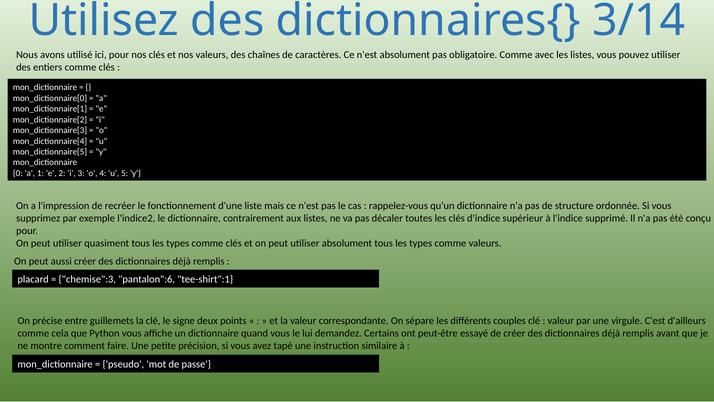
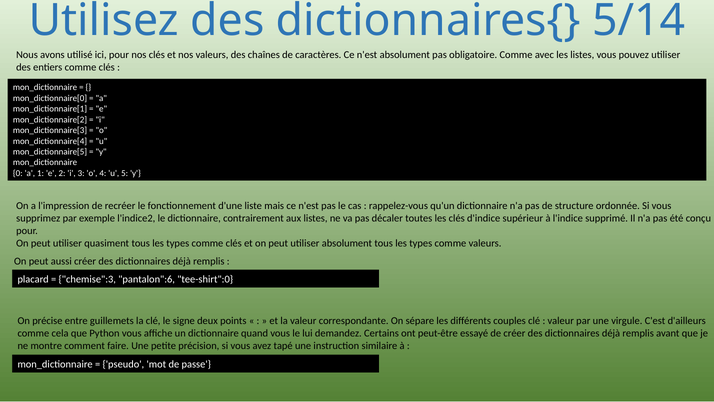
3/14: 3/14 -> 5/14
tee-shirt":1: tee-shirt":1 -> tee-shirt":0
